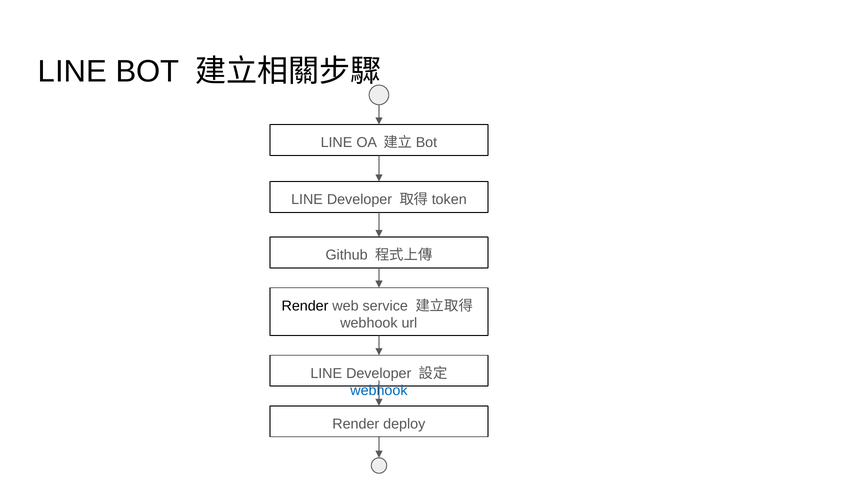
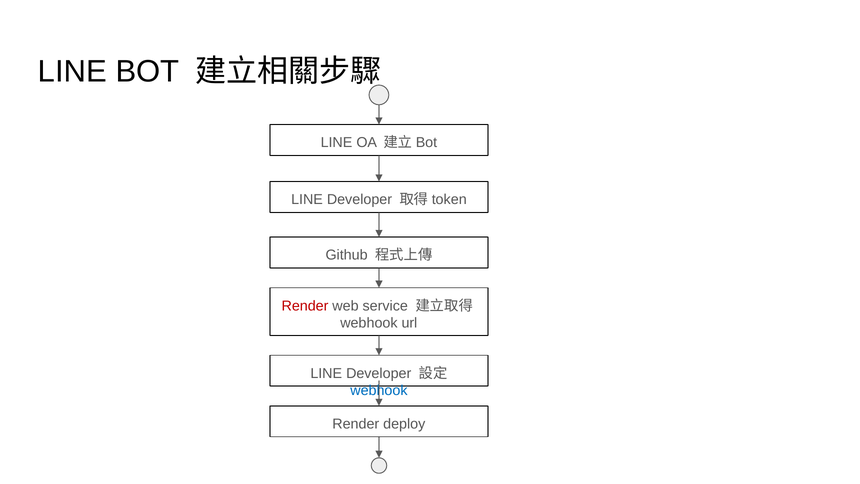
Render at (305, 306) colour: black -> red
